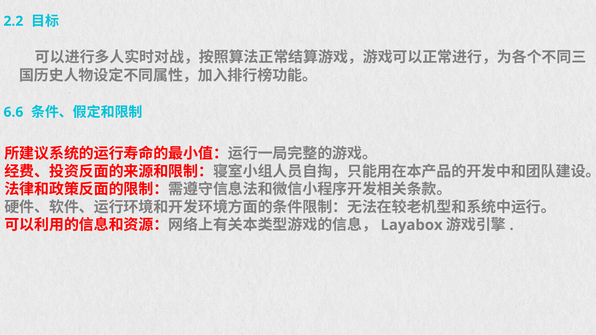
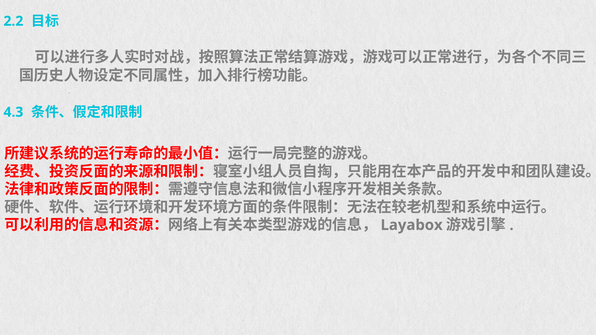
6.6: 6.6 -> 4.3
